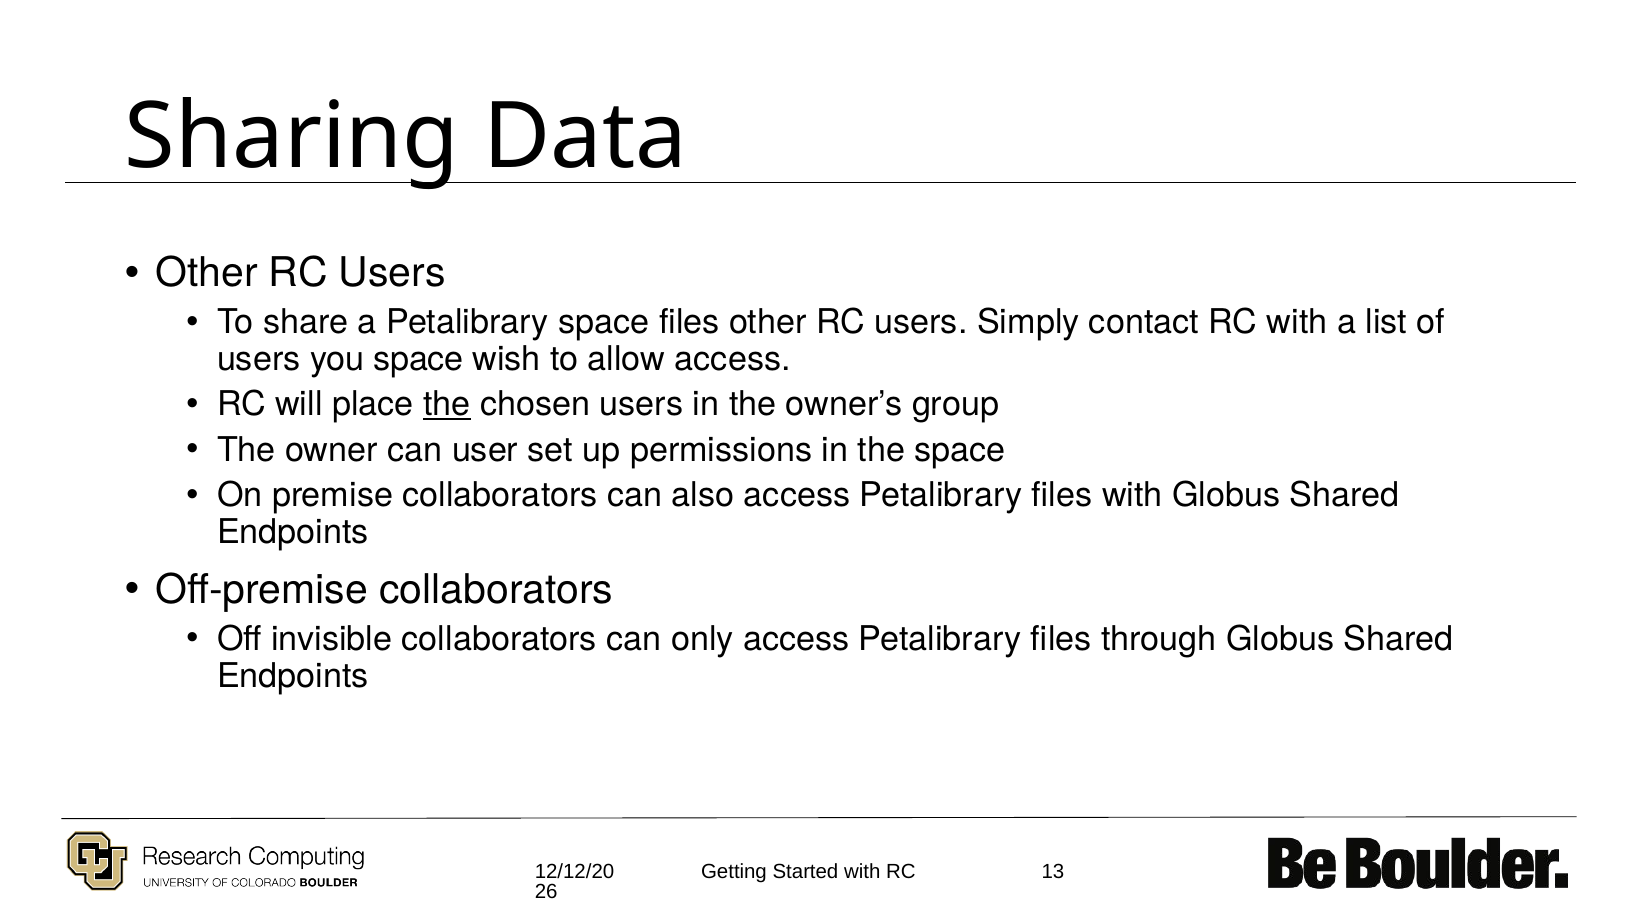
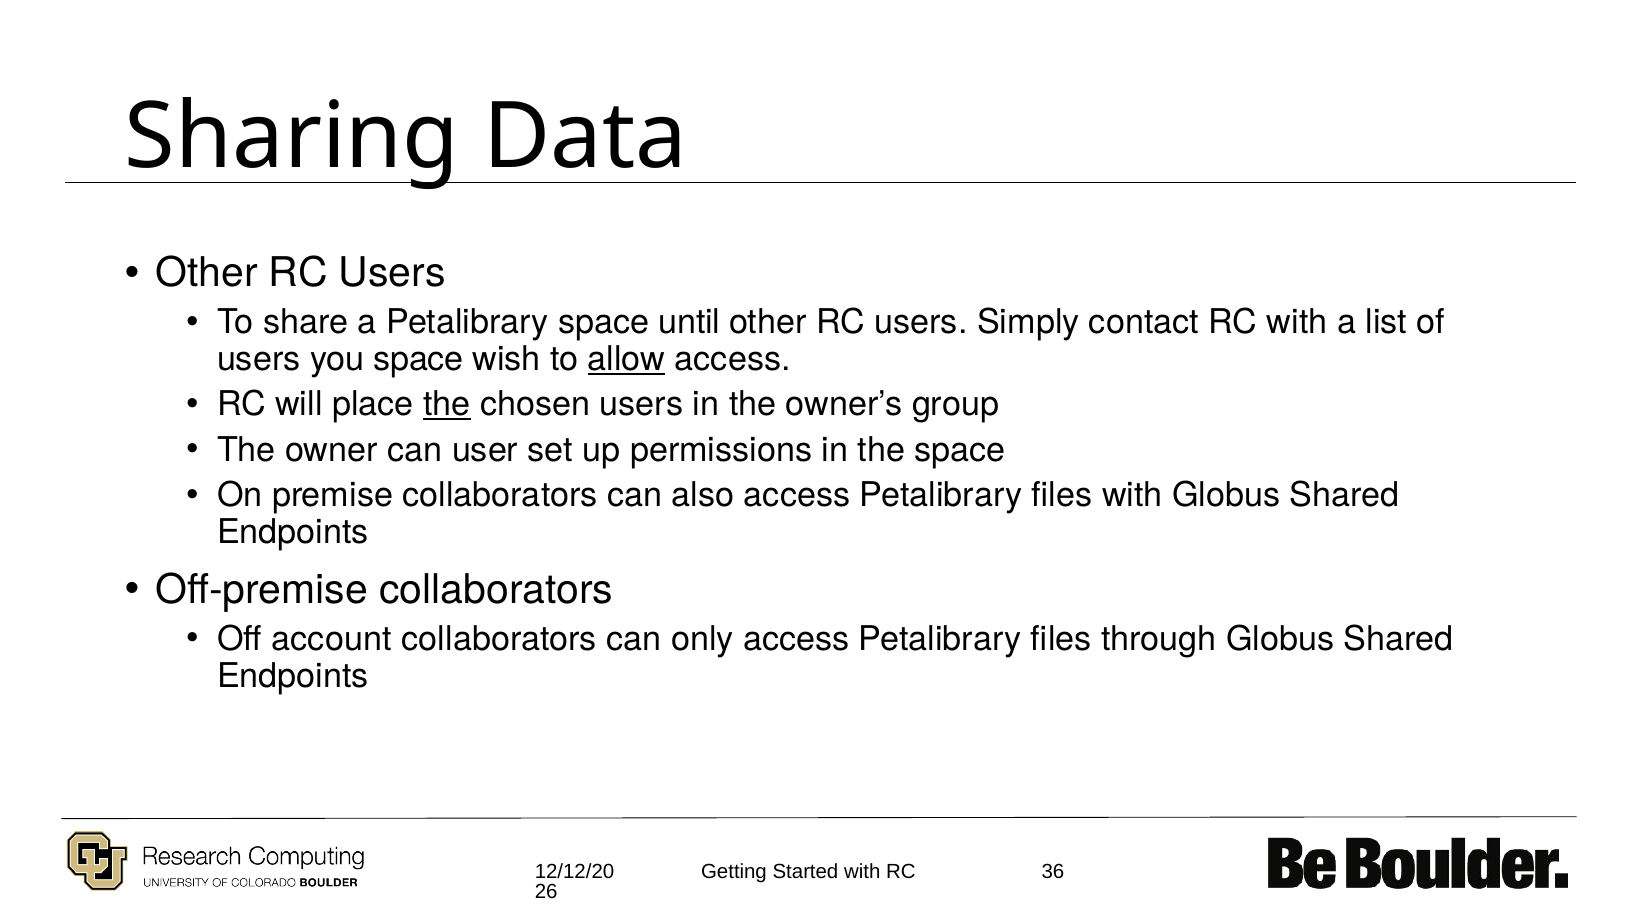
space files: files -> until
allow underline: none -> present
invisible: invisible -> account
13: 13 -> 36
